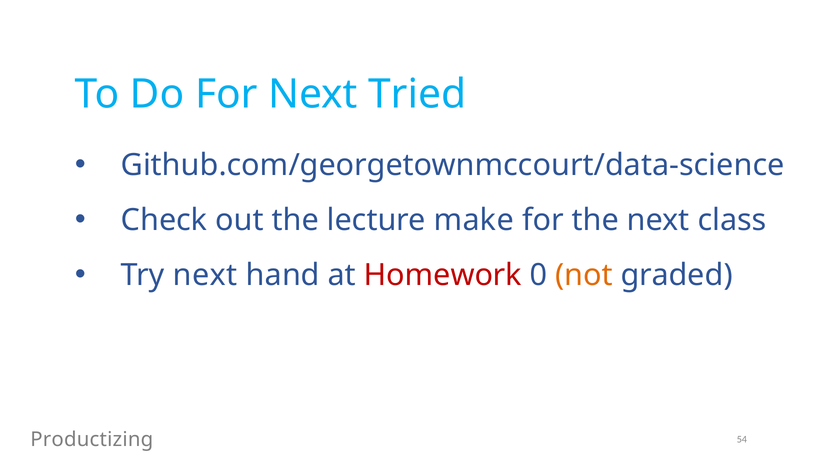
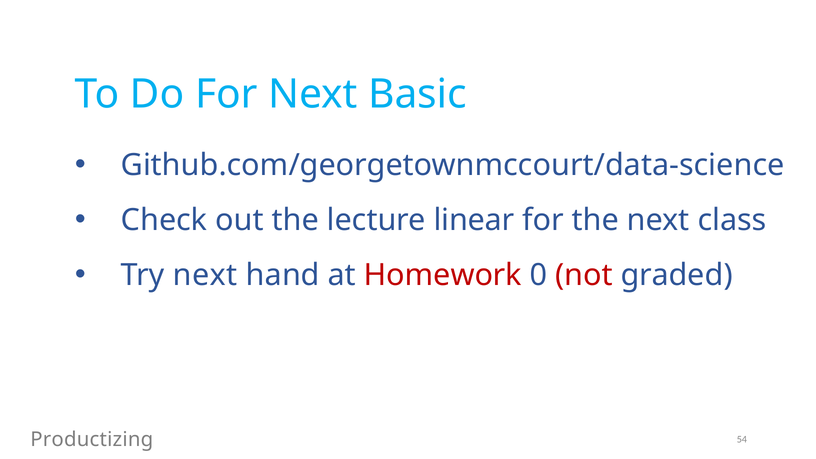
Tried: Tried -> Basic
make: make -> linear
not colour: orange -> red
